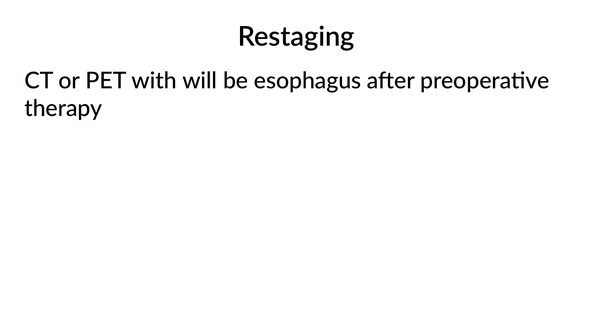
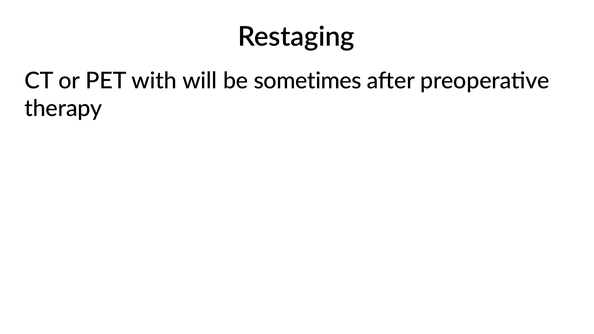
esophagus: esophagus -> sometimes
